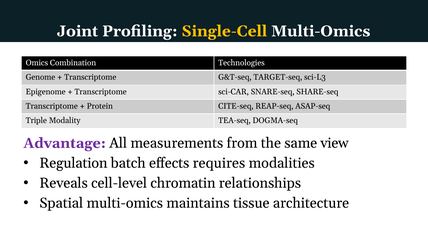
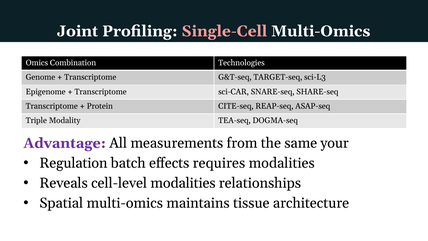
Single-Cell colour: yellow -> pink
view: view -> your
cell-level chromatin: chromatin -> modalities
